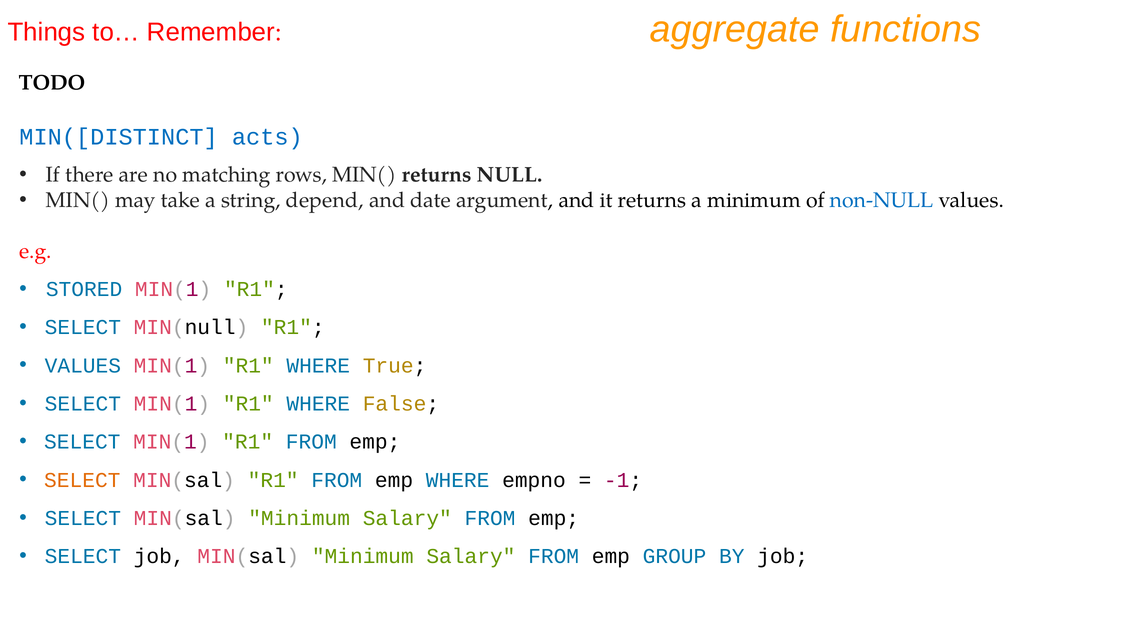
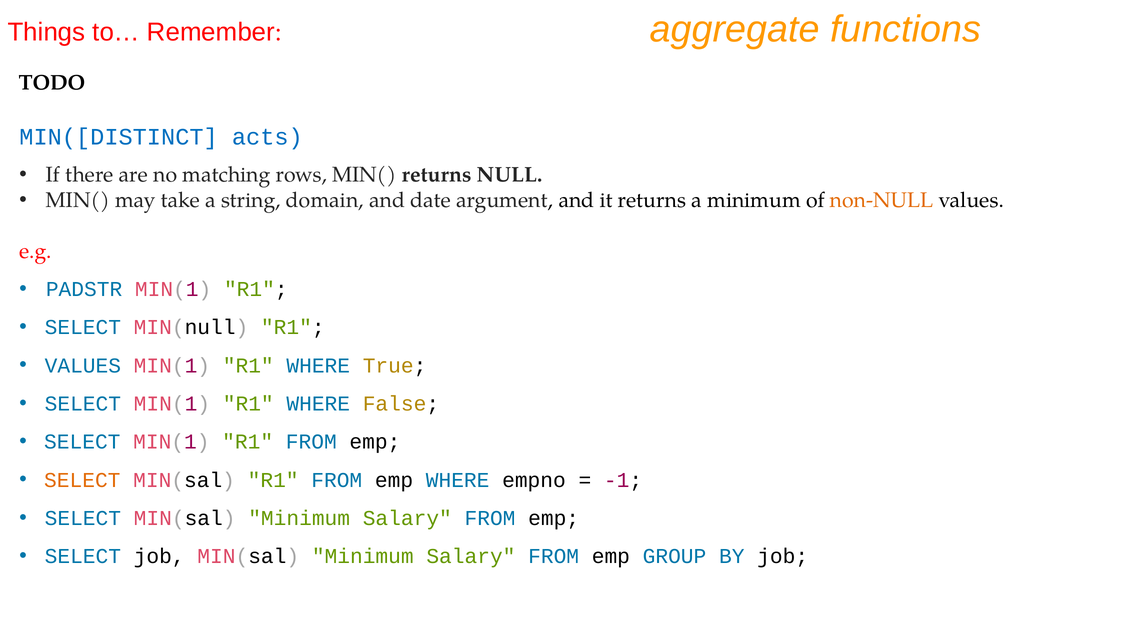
depend: depend -> domain
non-NULL colour: blue -> orange
STORED: STORED -> PADSTR
